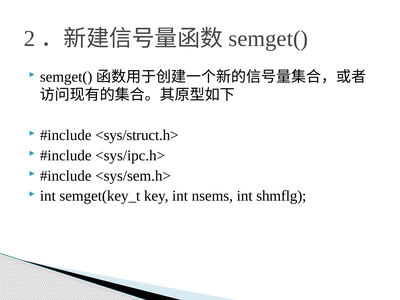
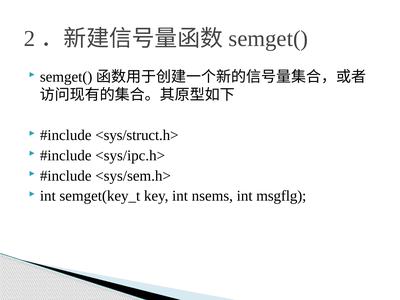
shmflg: shmflg -> msgflg
